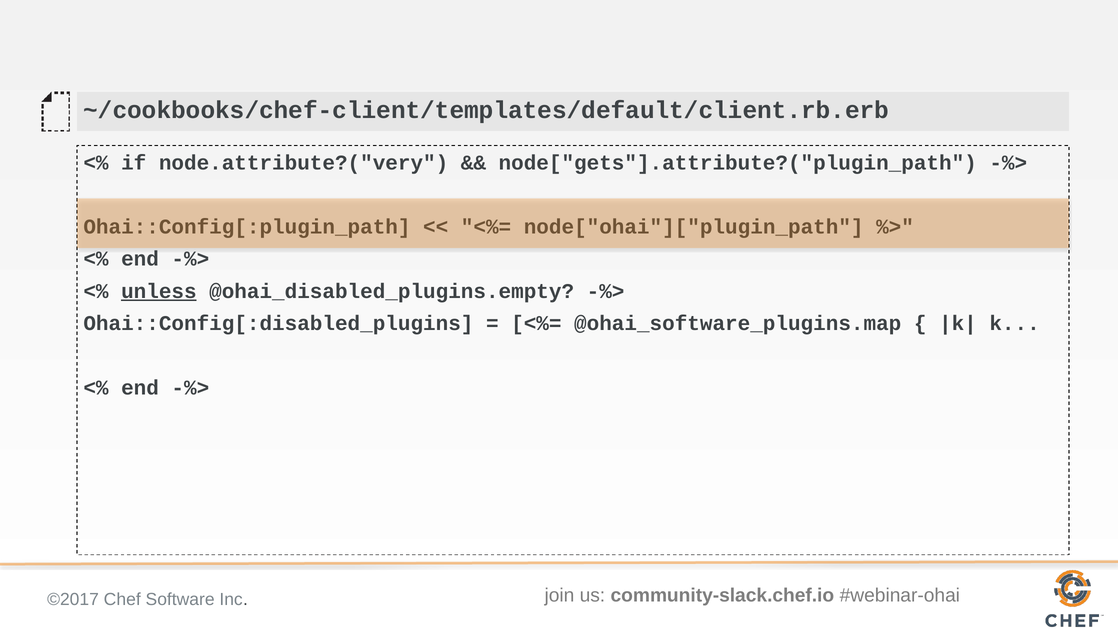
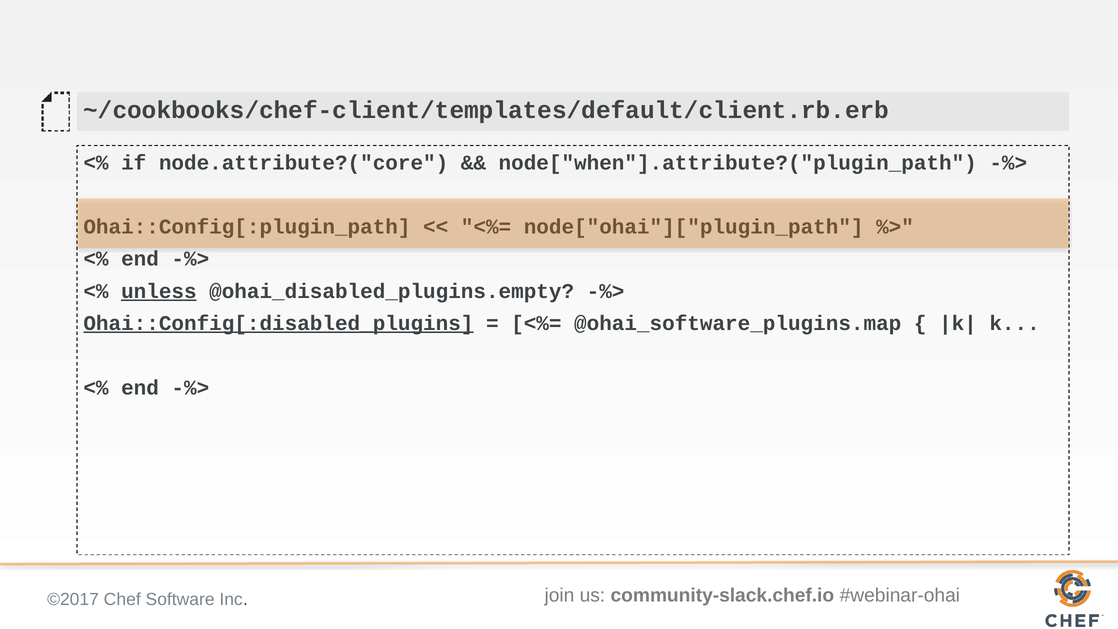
node.attribute?("very: node.attribute?("very -> node.attribute?("core
node["gets"].attribute?("plugin_path: node["gets"].attribute?("plugin_path -> node["when"].attribute?("plugin_path
Ohai::Config[:disabled_plugins underline: none -> present
